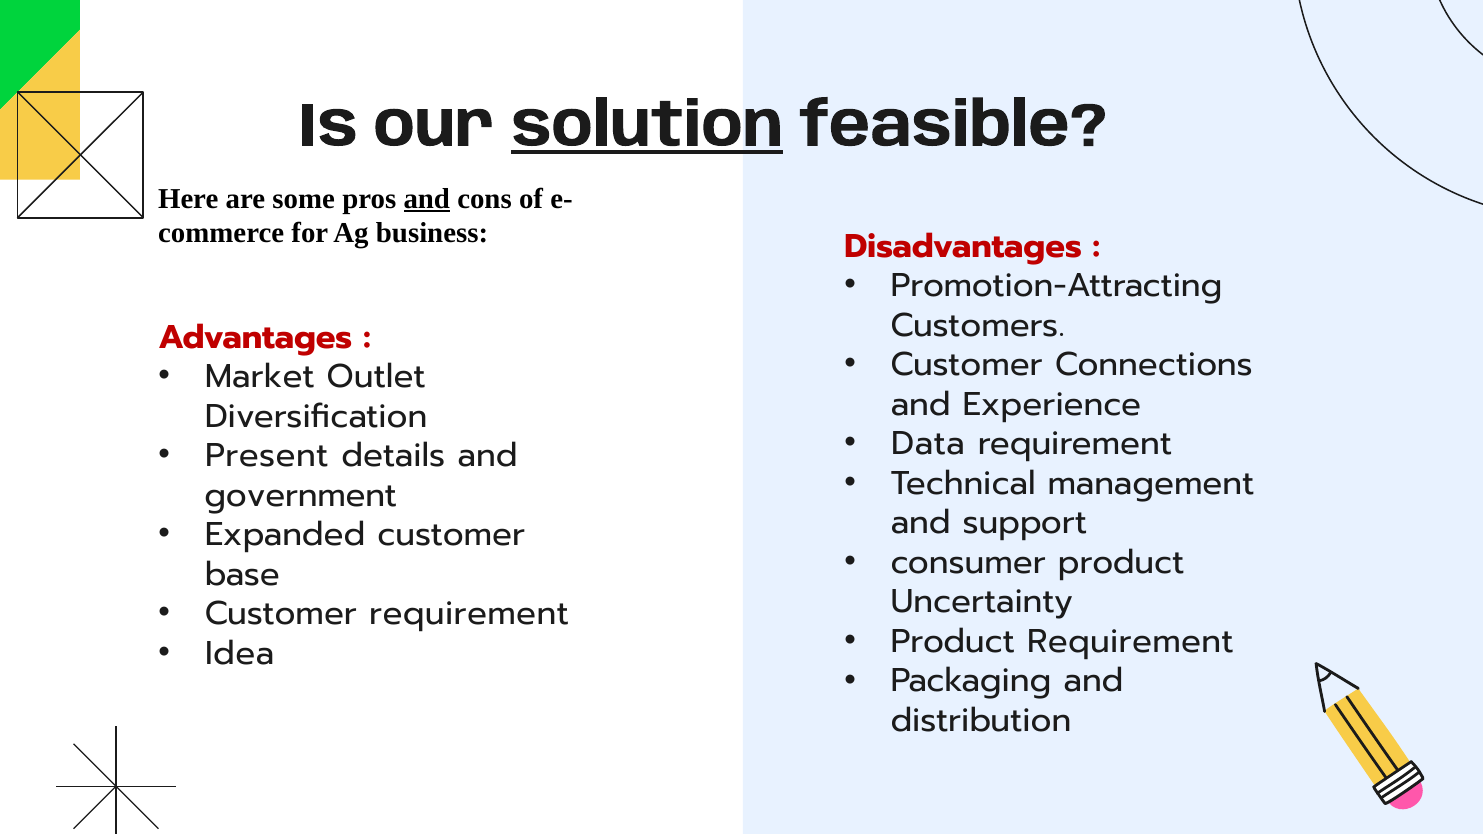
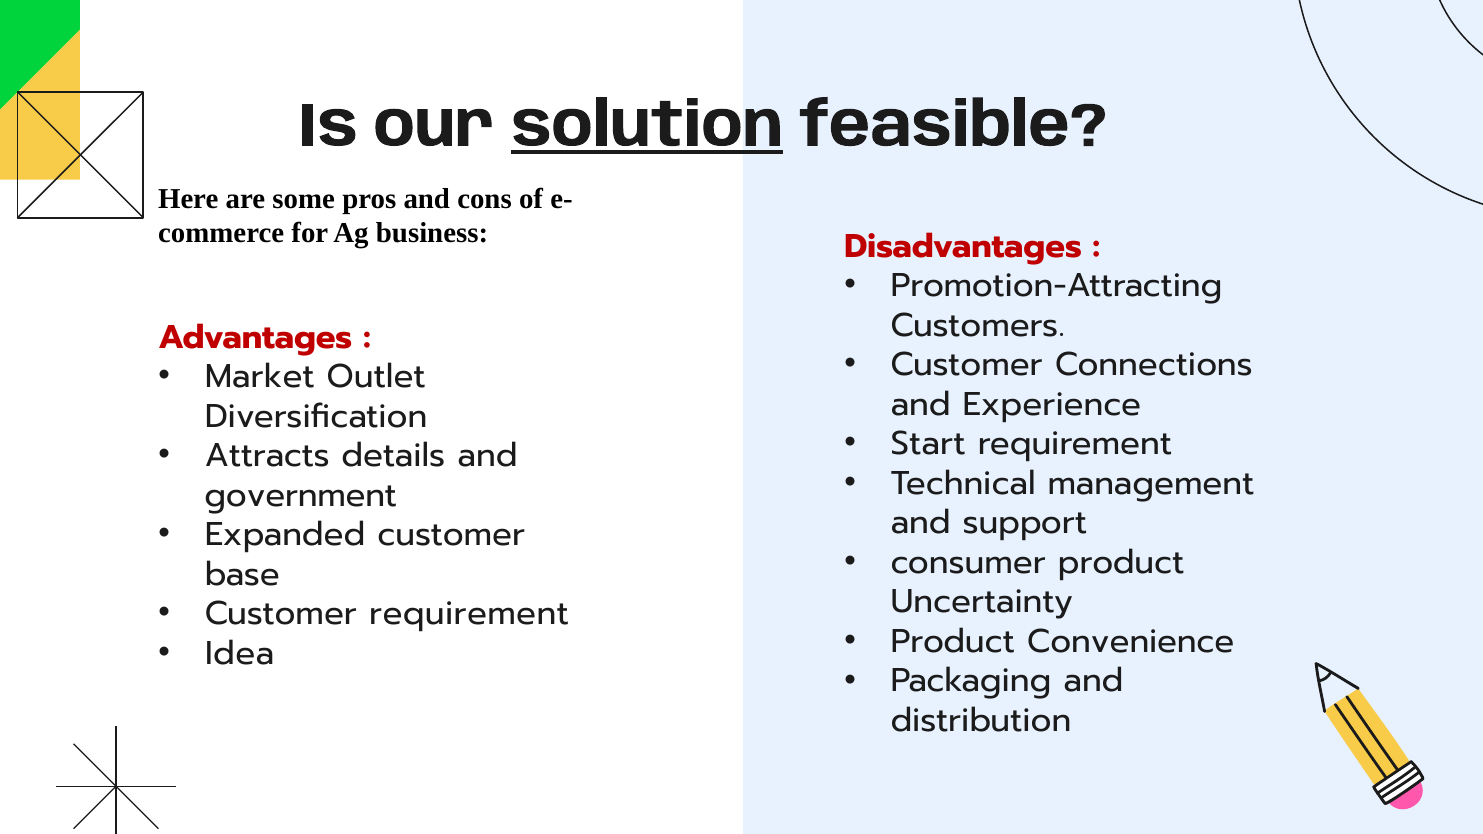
and at (427, 199) underline: present -> none
Data: Data -> Start
Present: Present -> Attracts
Product Requirement: Requirement -> Convenience
